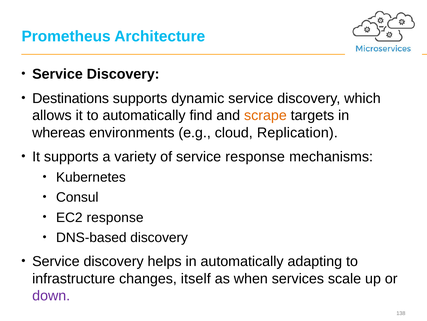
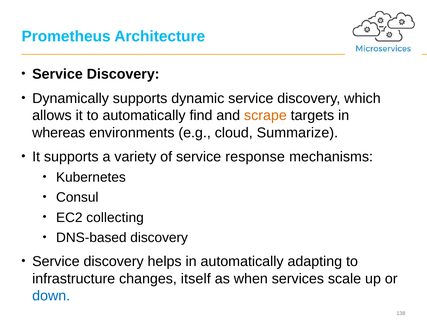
Destinations: Destinations -> Dynamically
Replication: Replication -> Summarize
EC2 response: response -> collecting
down colour: purple -> blue
